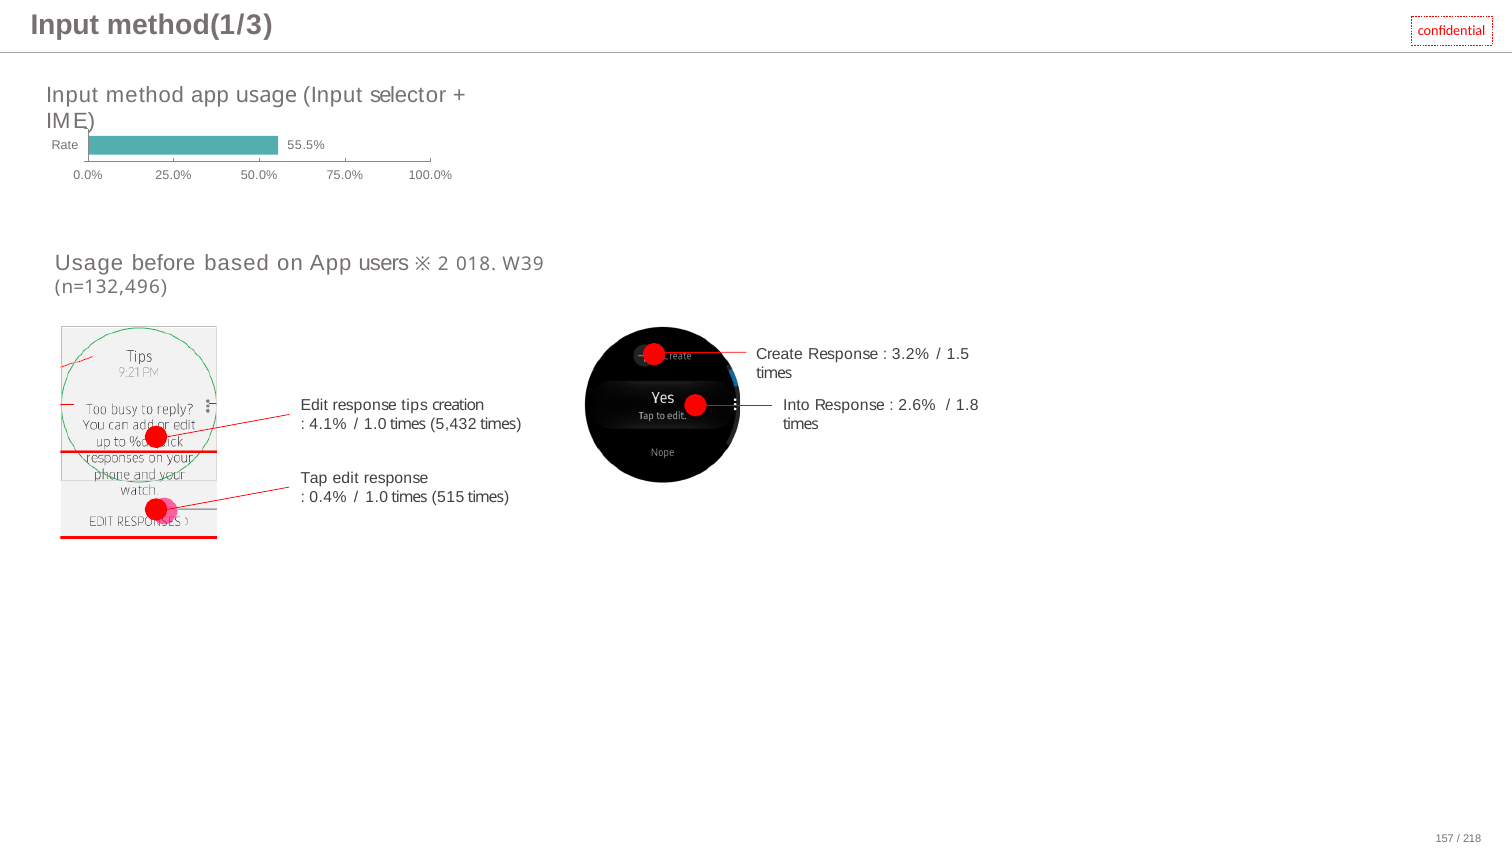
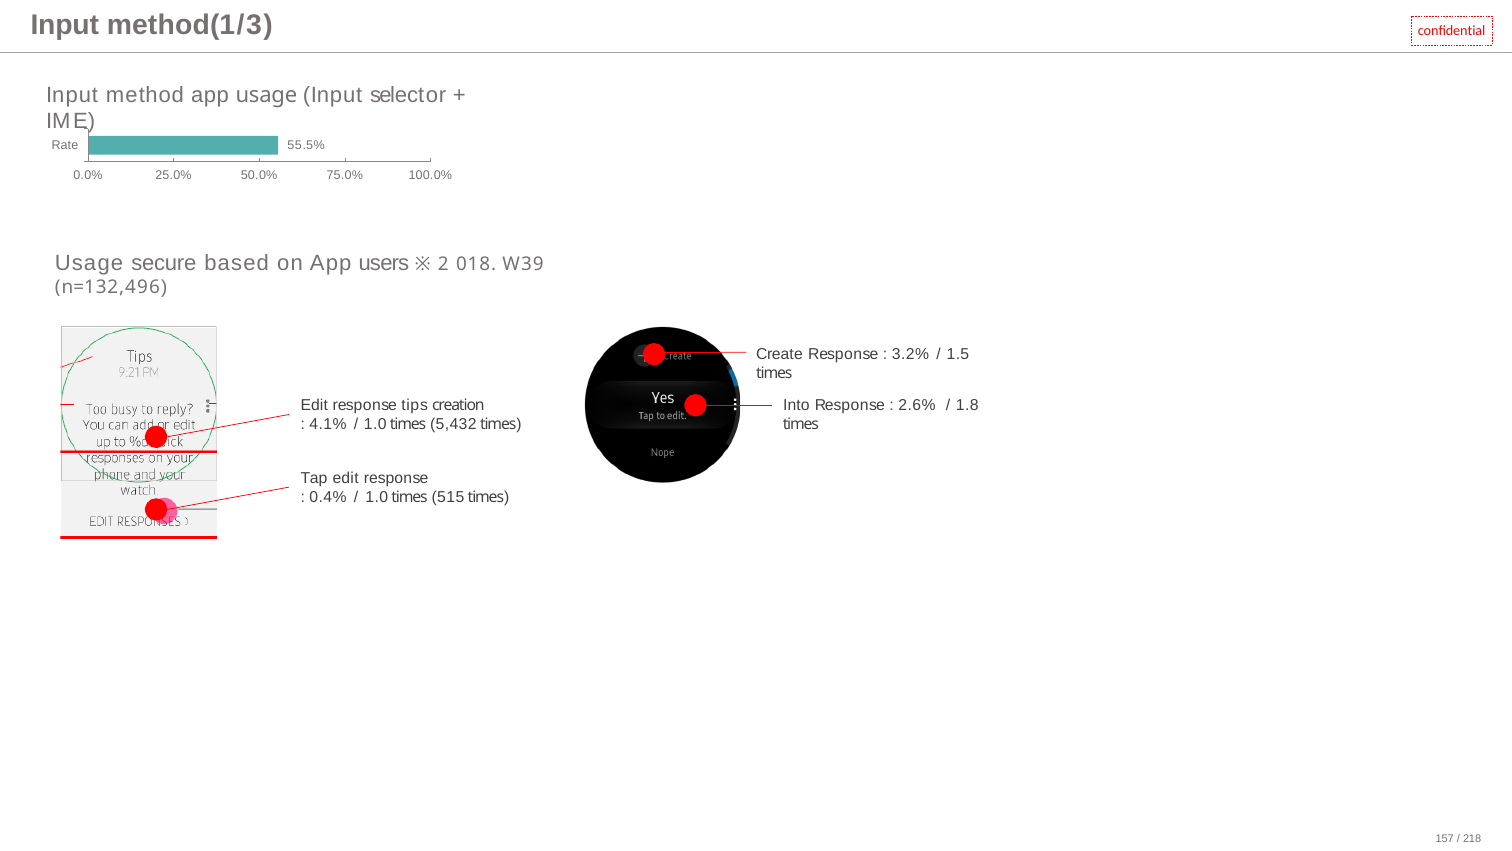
before: before -> secure
